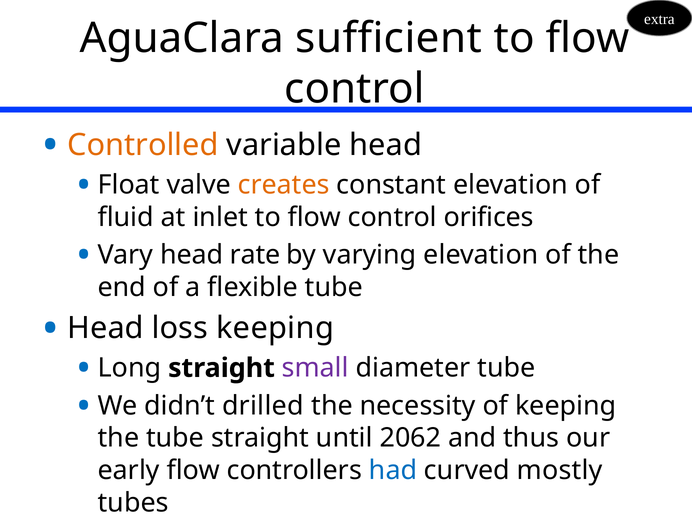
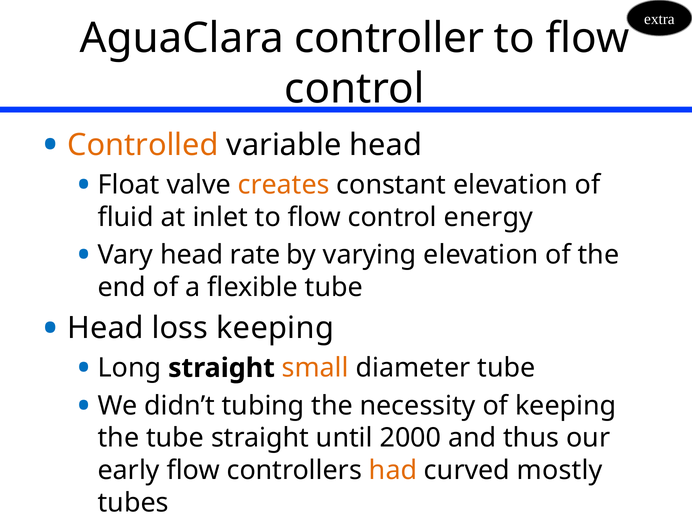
sufficient: sufficient -> controller
orifices: orifices -> energy
small colour: purple -> orange
drilled: drilled -> tubing
2062: 2062 -> 2000
had colour: blue -> orange
